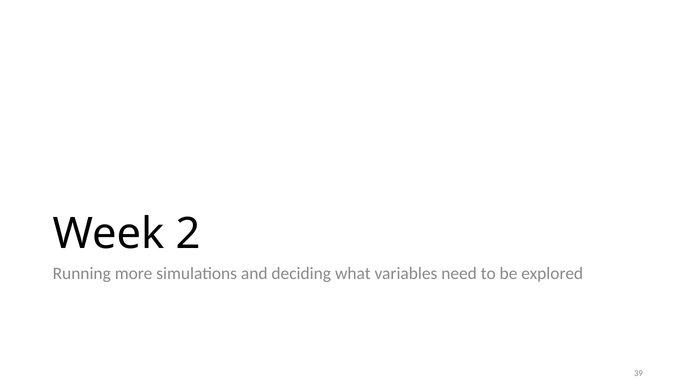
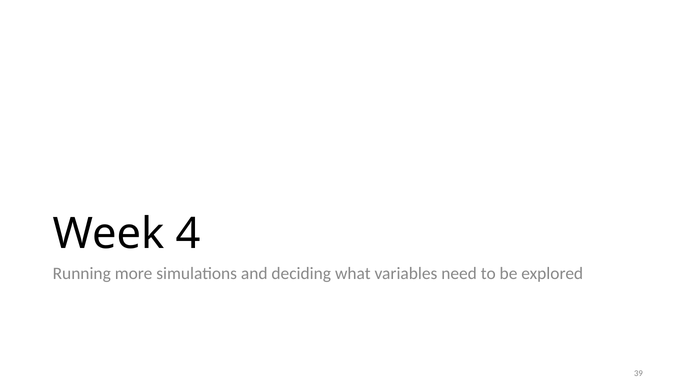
2: 2 -> 4
